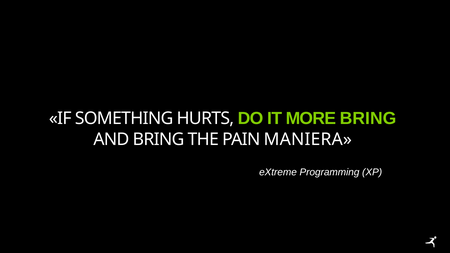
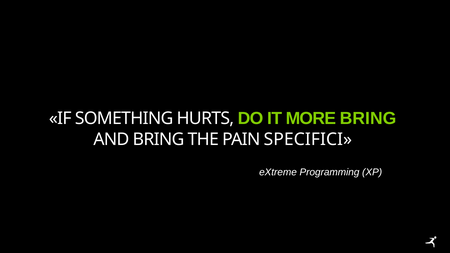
MANIERA: MANIERA -> SPECIFICI
